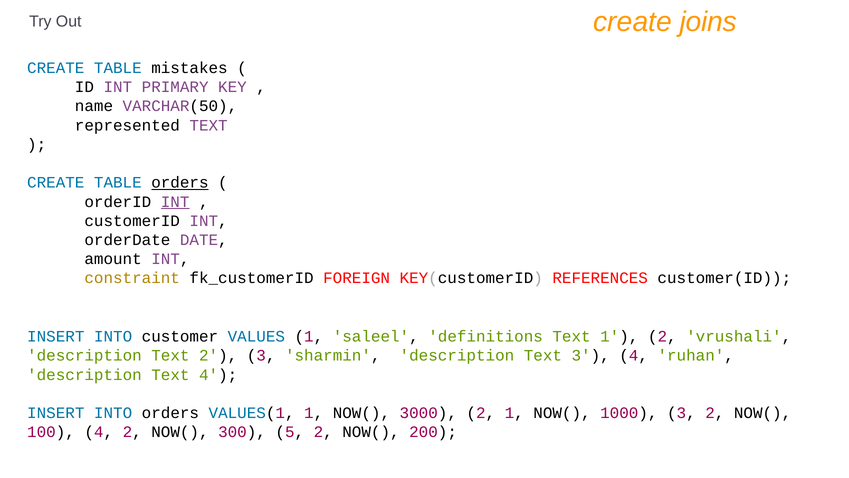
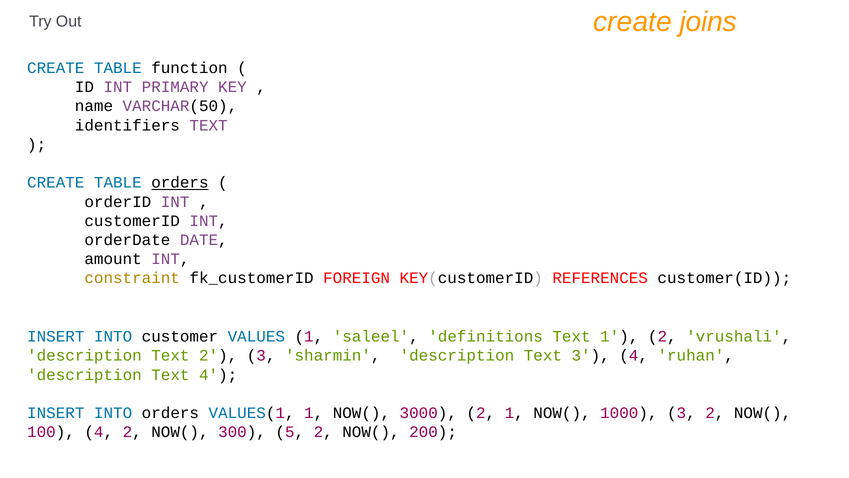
mistakes: mistakes -> function
represented: represented -> identifiers
INT at (175, 202) underline: present -> none
